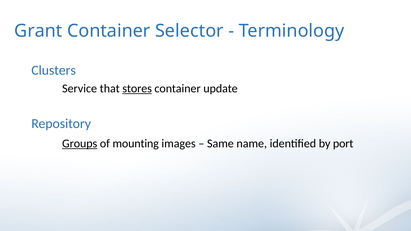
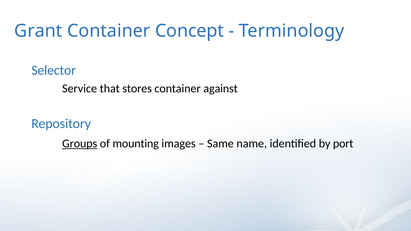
Selector: Selector -> Concept
Clusters: Clusters -> Selector
stores underline: present -> none
update: update -> against
